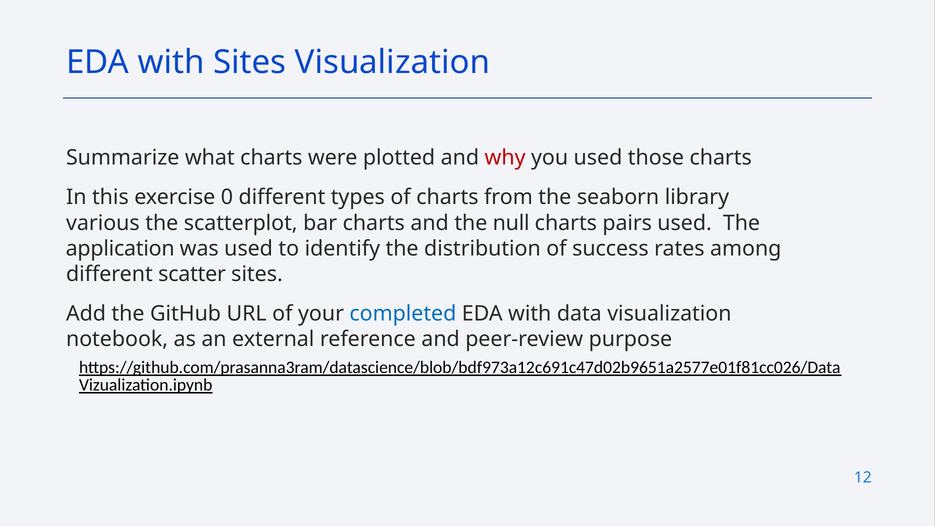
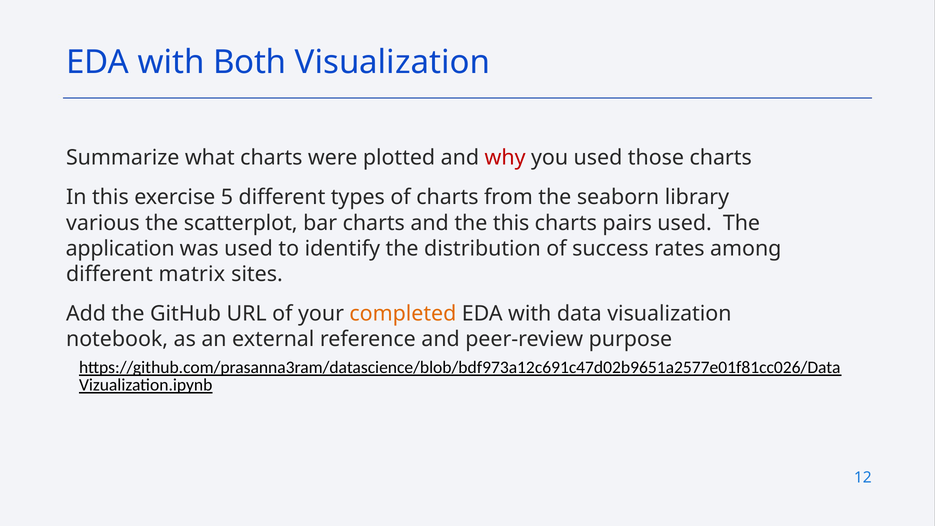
with Sites: Sites -> Both
0: 0 -> 5
the null: null -> this
scatter: scatter -> matrix
completed colour: blue -> orange
